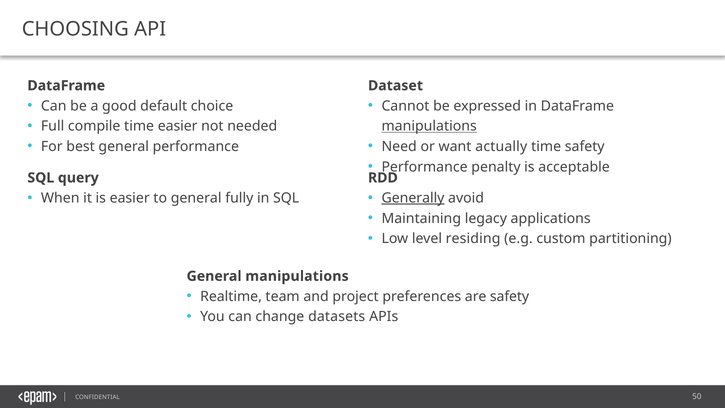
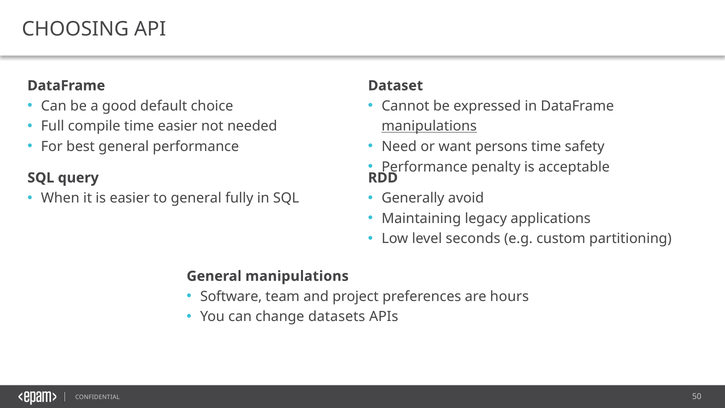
actually: actually -> persons
Generally underline: present -> none
residing: residing -> seconds
Realtime: Realtime -> Software
are safety: safety -> hours
